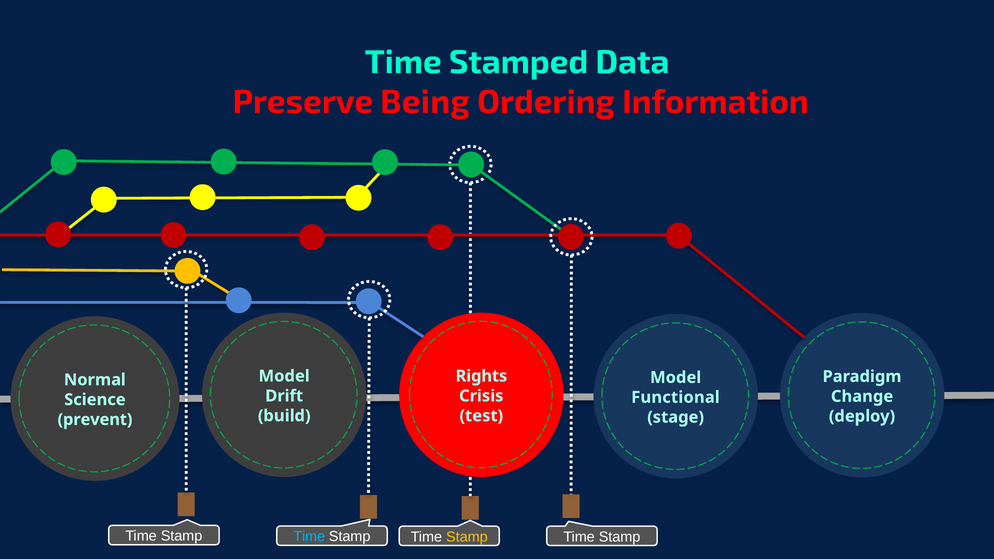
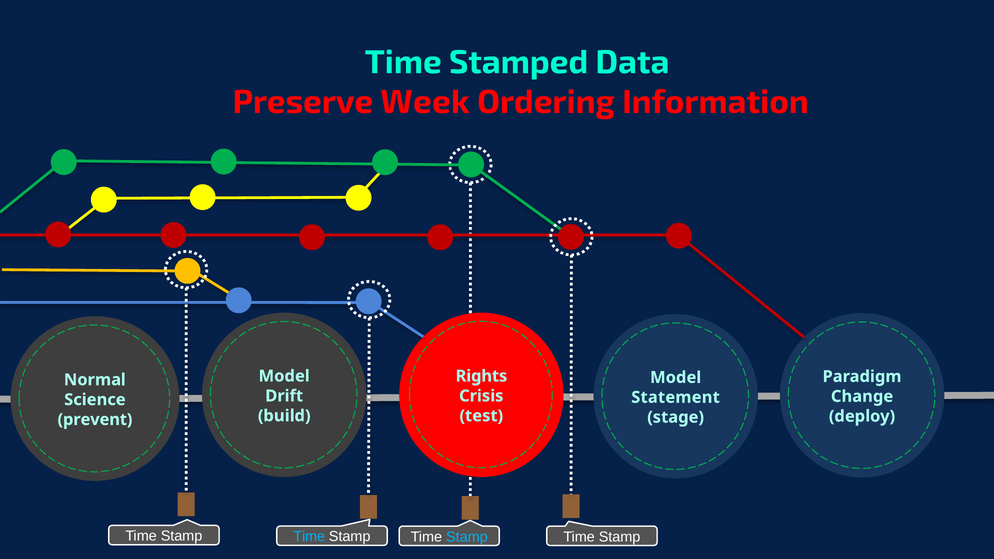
Being: Being -> Week
Functional: Functional -> Statement
Stamp at (467, 537) colour: yellow -> light blue
